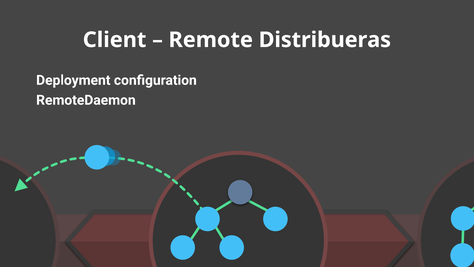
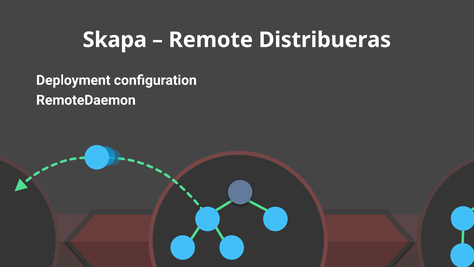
Client: Client -> Skapa
